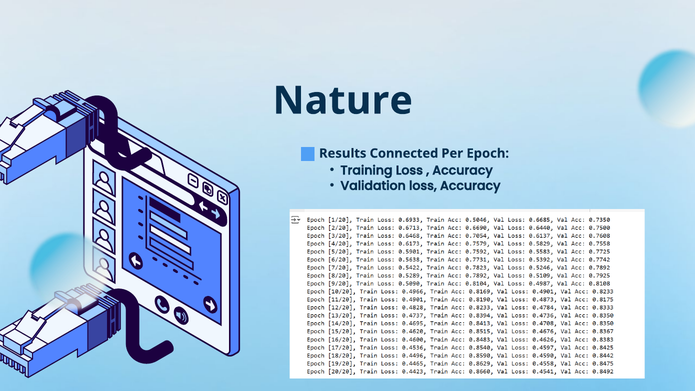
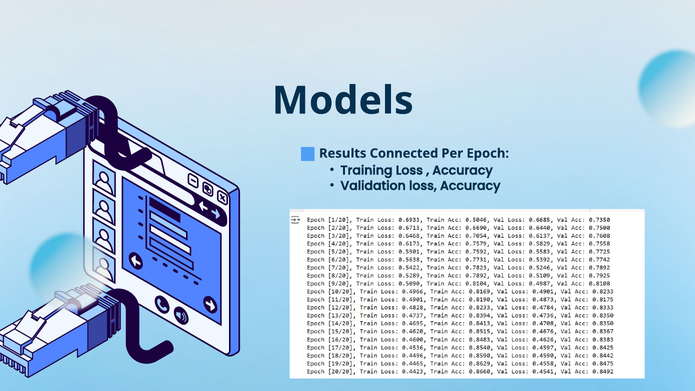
Nature: Nature -> Models
